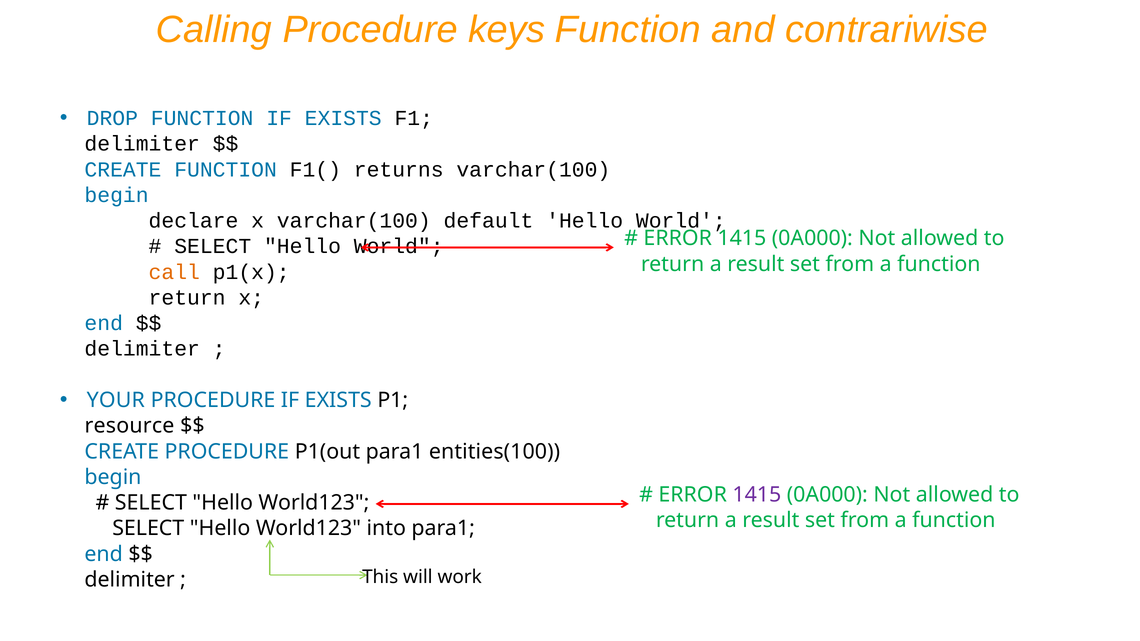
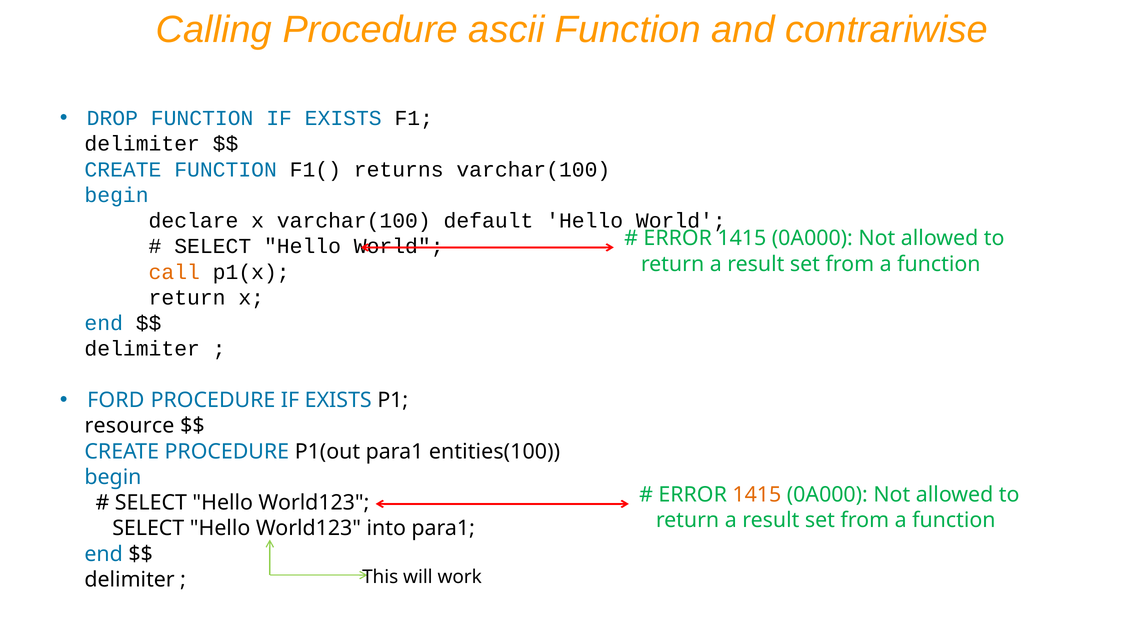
keys: keys -> ascii
YOUR: YOUR -> FORD
1415 at (757, 495) colour: purple -> orange
